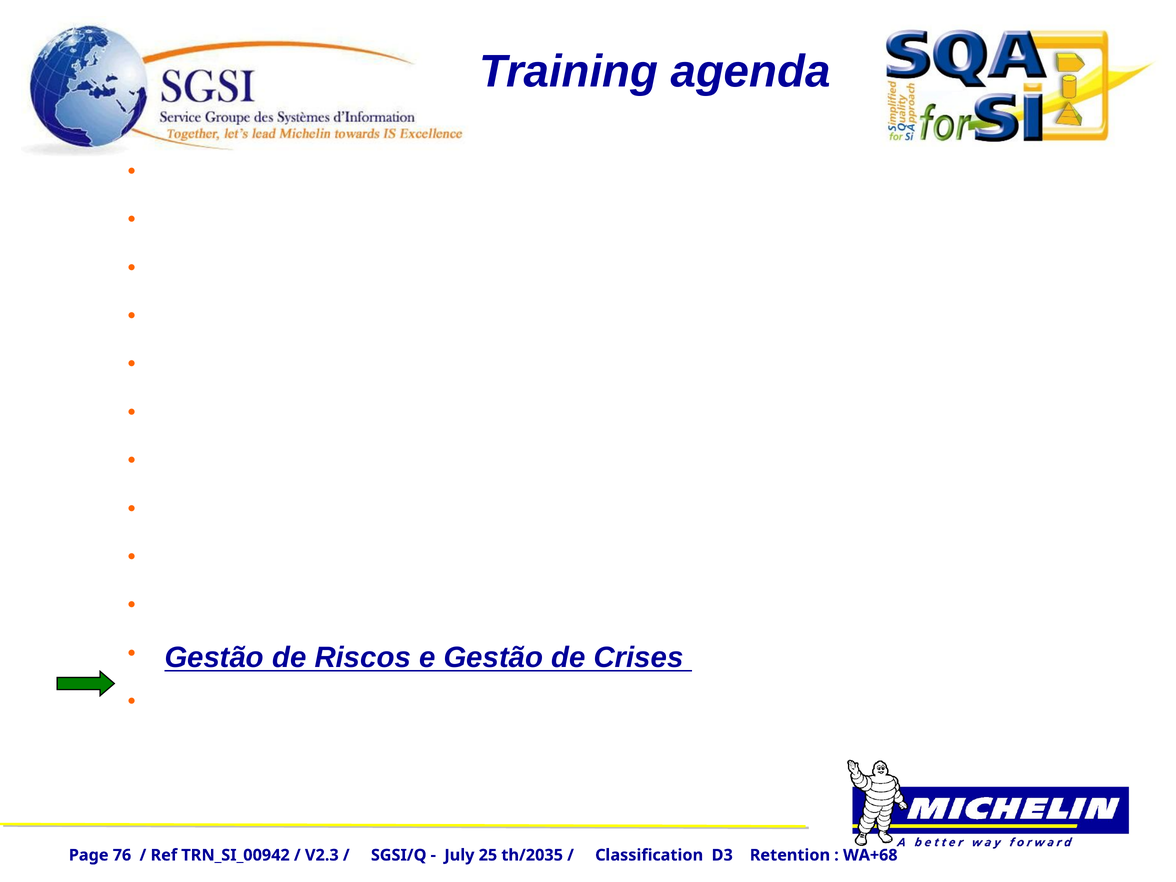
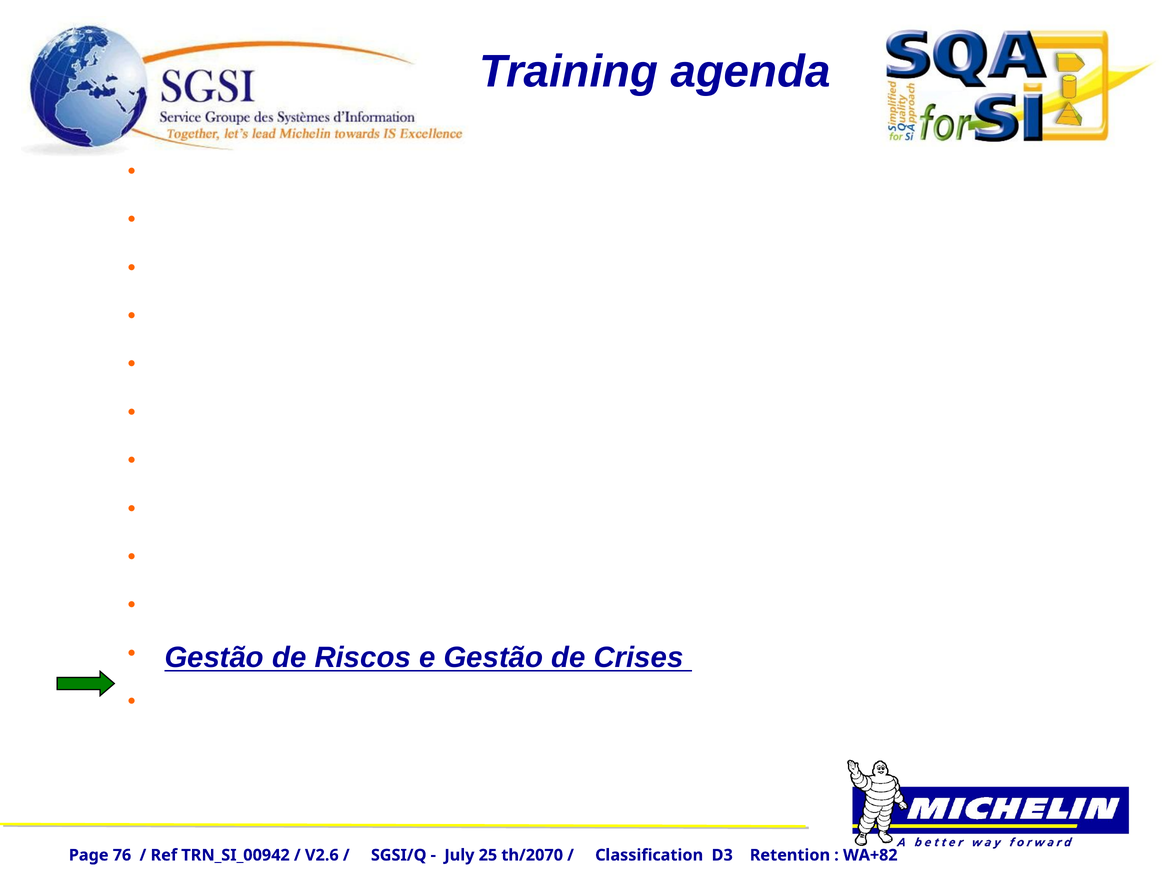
V2.3: V2.3 -> V2.6
th/2035: th/2035 -> th/2070
WA+68: WA+68 -> WA+82
